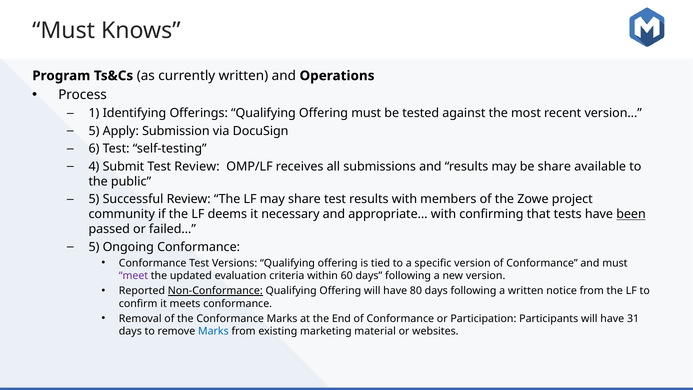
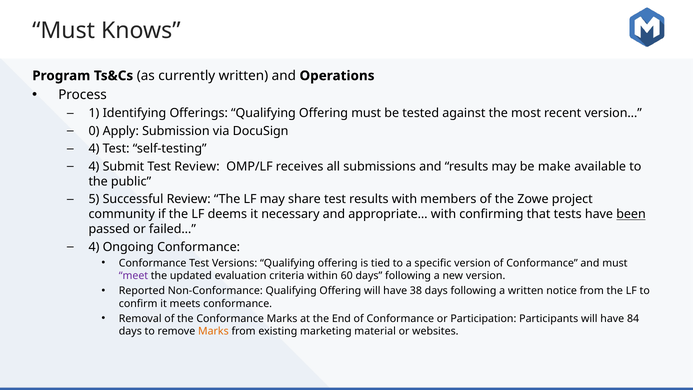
5 at (94, 131): 5 -> 0
6 at (94, 149): 6 -> 4
be share: share -> make
5 at (94, 247): 5 -> 4
Non-Conformance underline: present -> none
80: 80 -> 38
31: 31 -> 84
Marks at (213, 331) colour: blue -> orange
